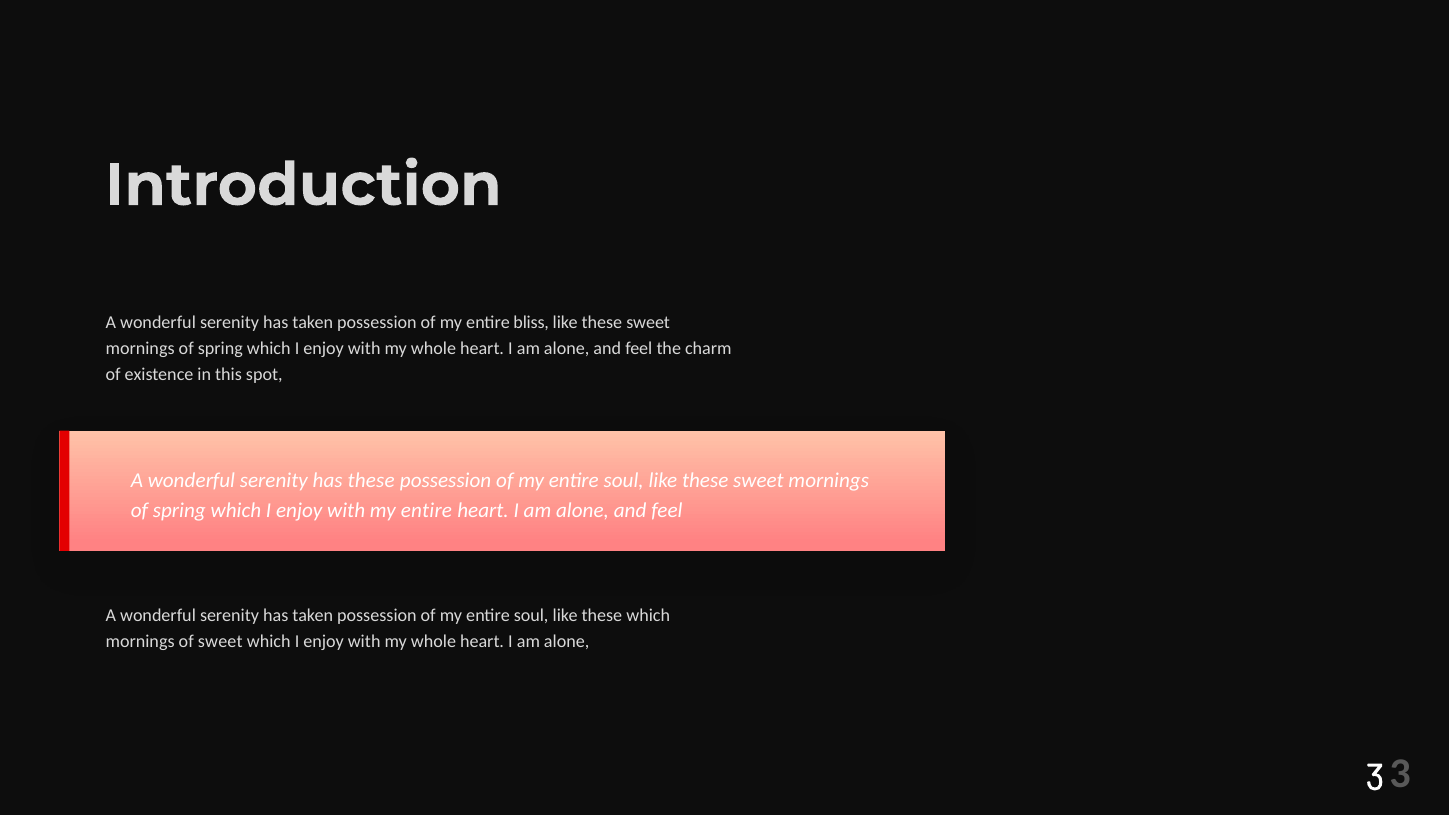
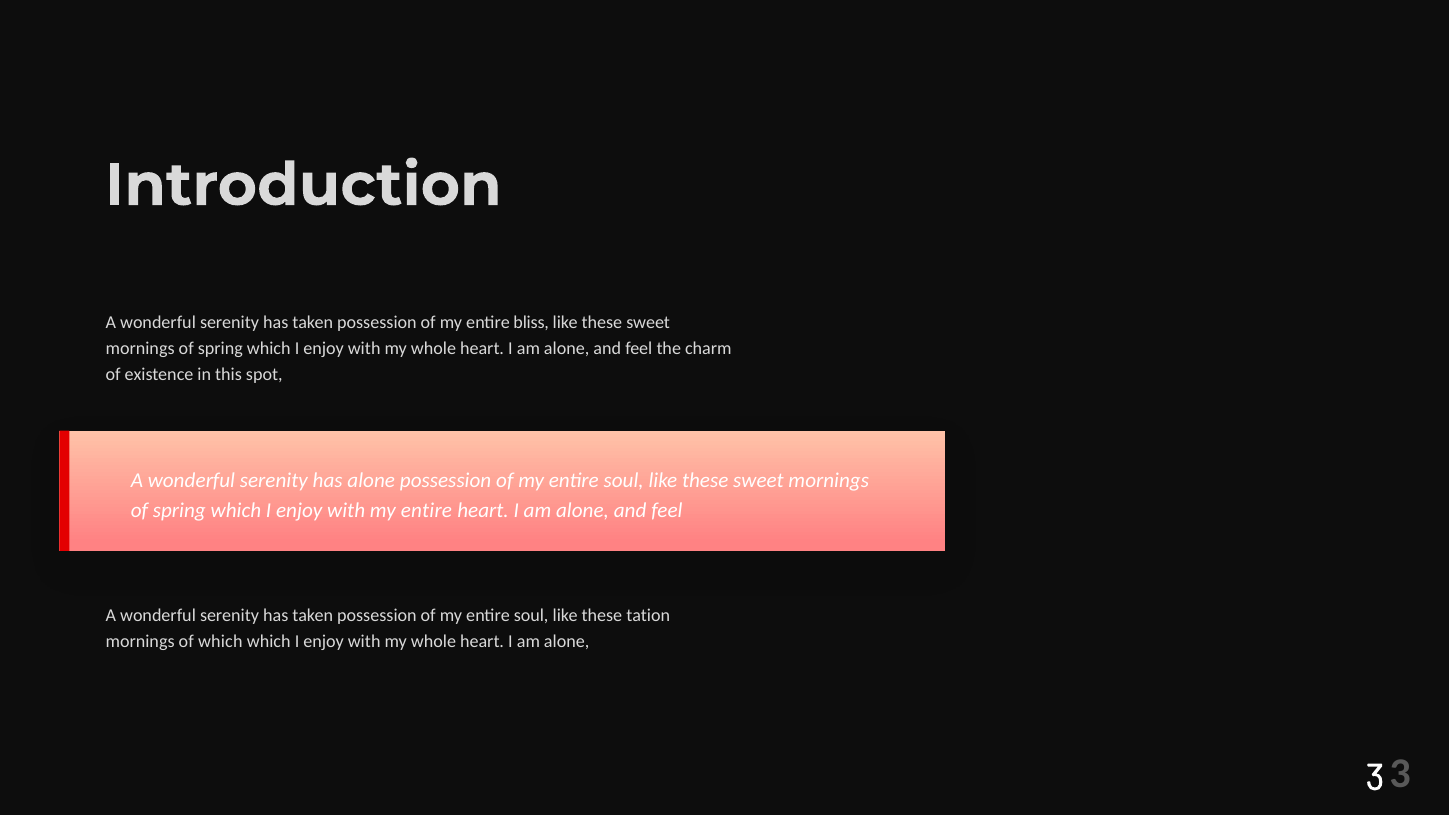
has these: these -> alone
these which: which -> tation
of sweet: sweet -> which
